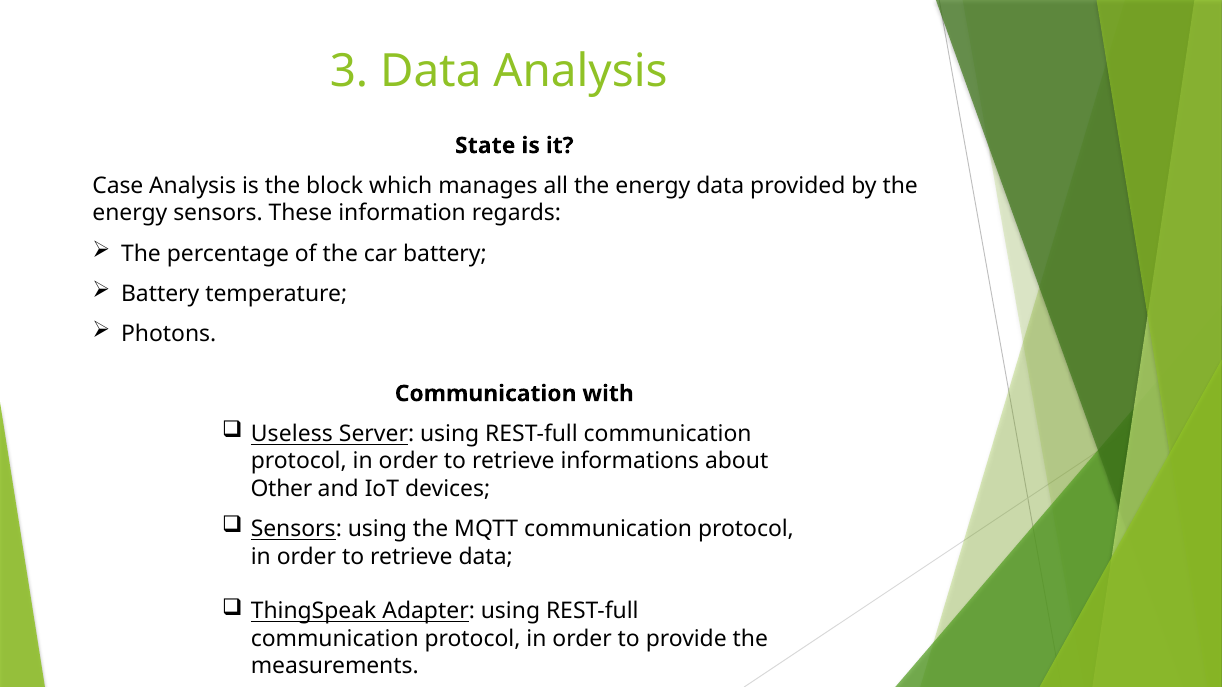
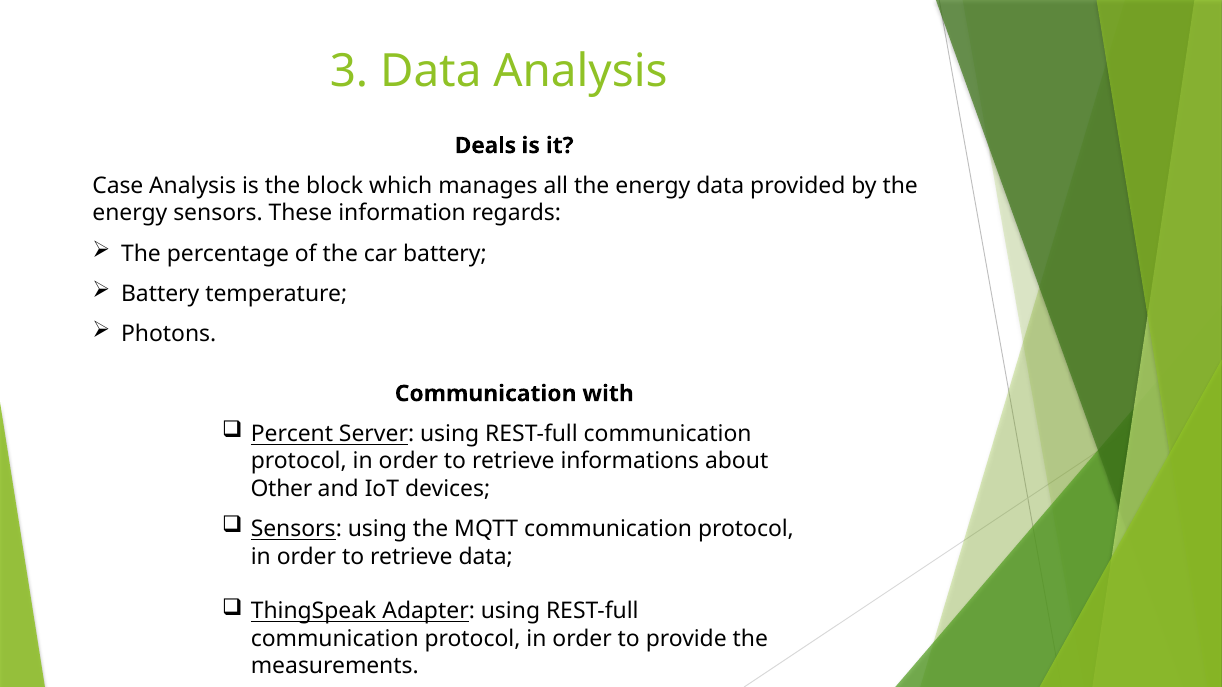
State: State -> Deals
Useless: Useless -> Percent
